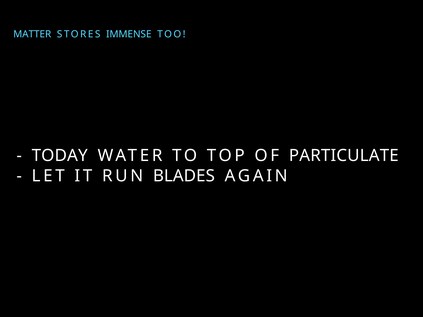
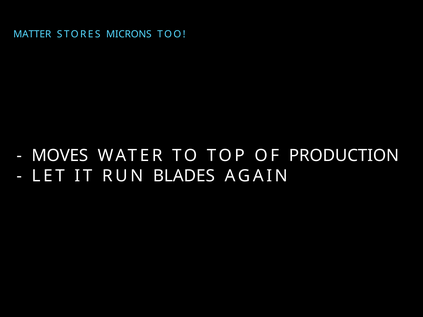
IMMENSE: IMMENSE -> MICRONS
TODAY: TODAY -> MOVES
PARTICULATE: PARTICULATE -> PRODUCTION
